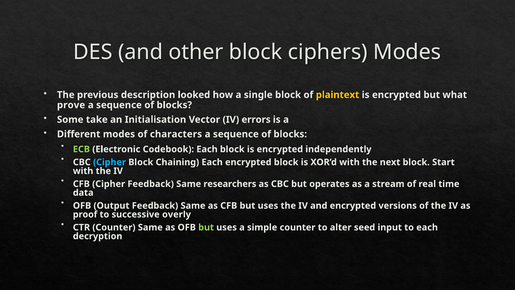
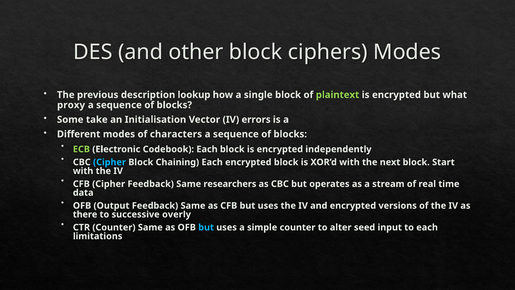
looked: looked -> lookup
plaintext colour: yellow -> light green
prove: prove -> proxy
proof: proof -> there
but at (206, 227) colour: light green -> light blue
decryption: decryption -> limitations
